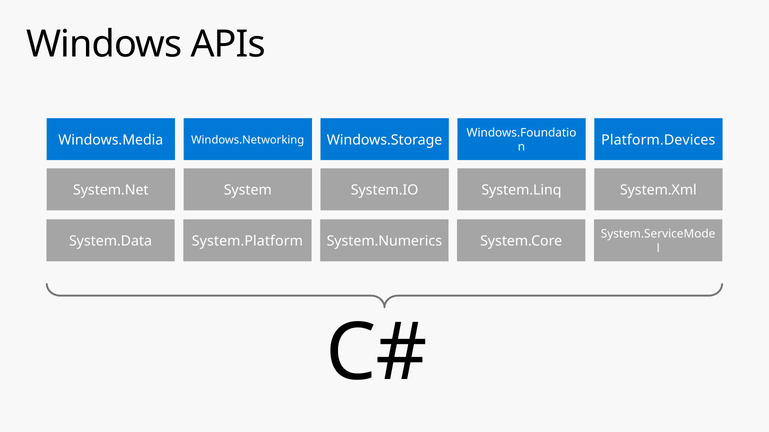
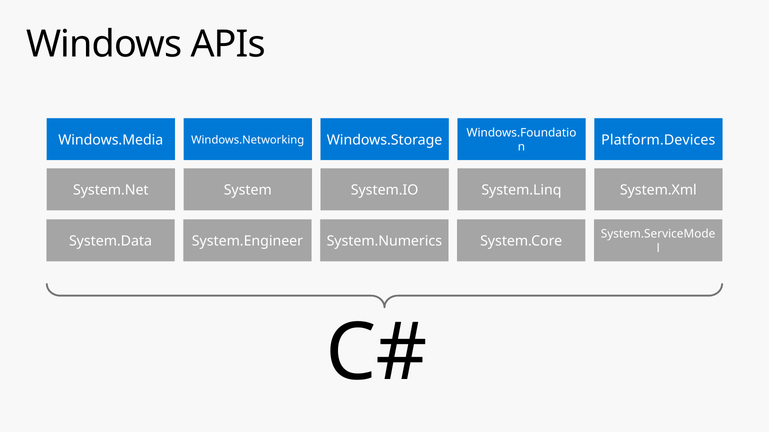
System.Platform: System.Platform -> System.Engineer
